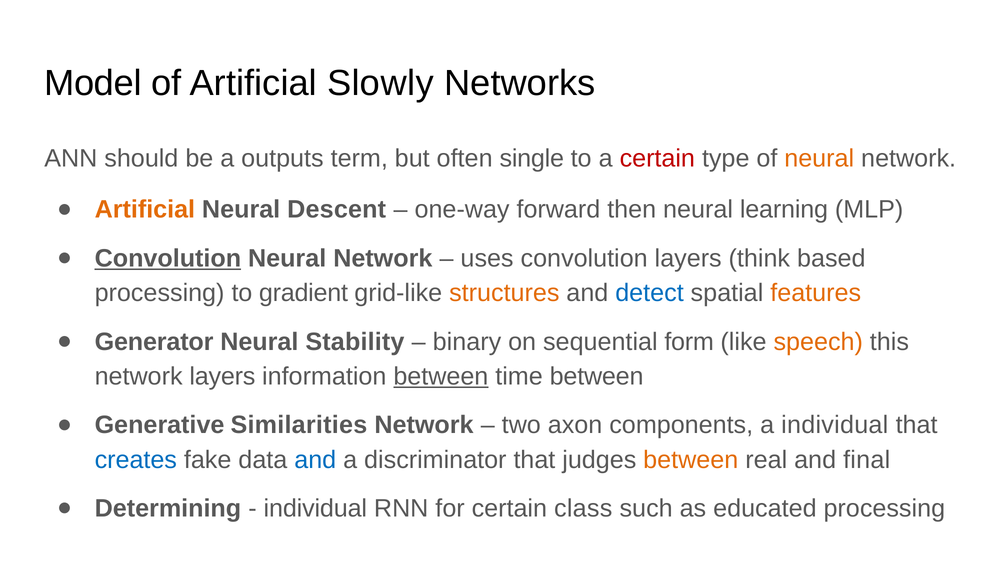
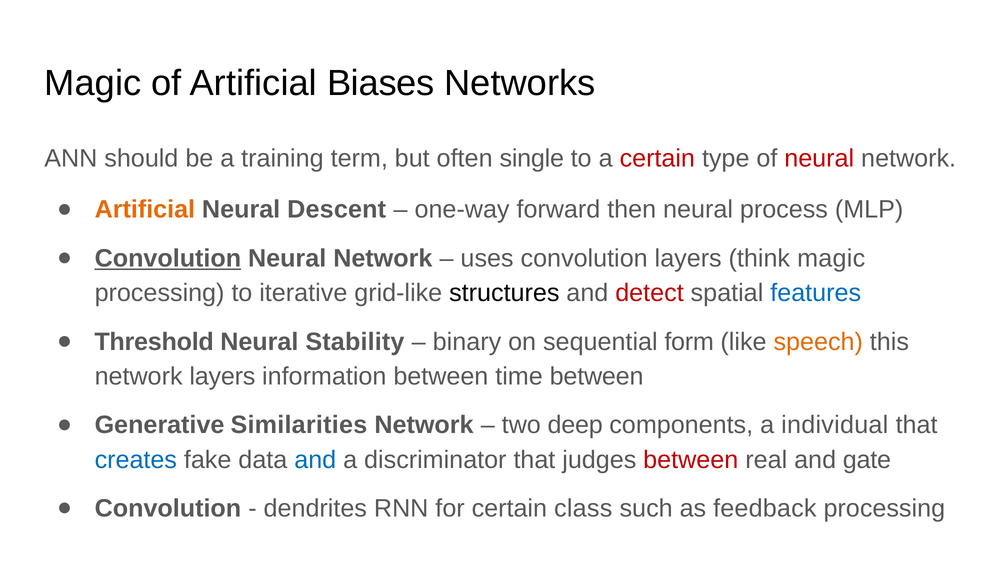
Model at (93, 83): Model -> Magic
Slowly: Slowly -> Biases
outputs: outputs -> training
neural at (819, 158) colour: orange -> red
learning: learning -> process
think based: based -> magic
gradient: gradient -> iterative
structures colour: orange -> black
detect colour: blue -> red
features colour: orange -> blue
Generator: Generator -> Threshold
between at (441, 376) underline: present -> none
axon: axon -> deep
between at (691, 460) colour: orange -> red
final: final -> gate
Determining at (168, 508): Determining -> Convolution
individual at (315, 508): individual -> dendrites
educated: educated -> feedback
